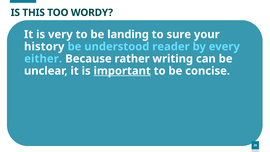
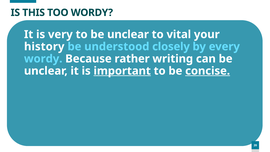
to be landing: landing -> unclear
sure: sure -> vital
reader: reader -> closely
either at (43, 59): either -> wordy
concise underline: none -> present
